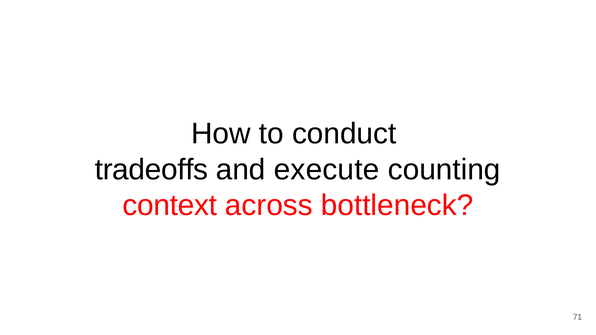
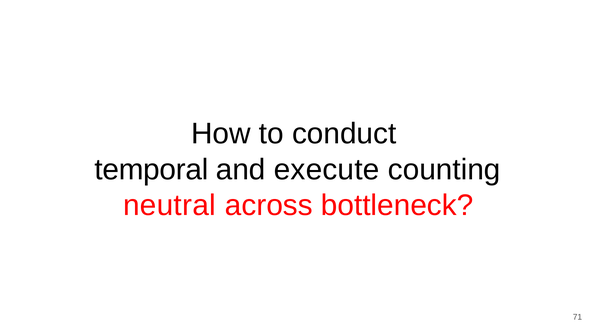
tradeoffs: tradeoffs -> temporal
context: context -> neutral
